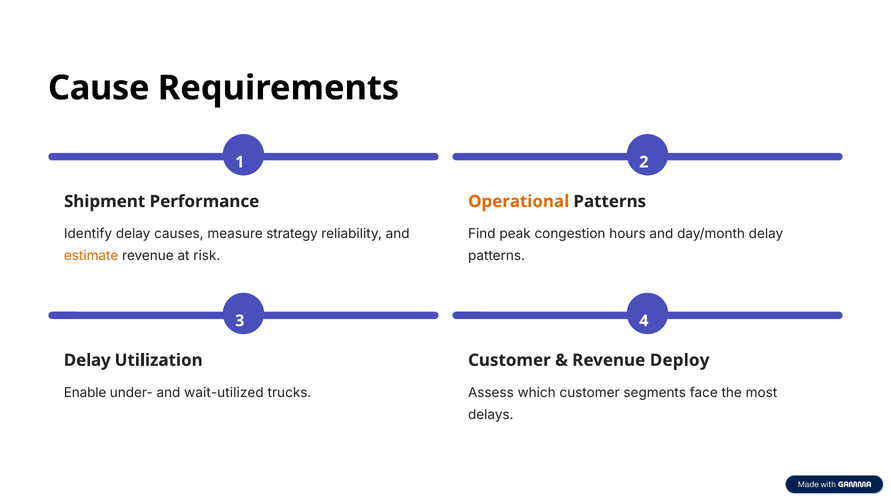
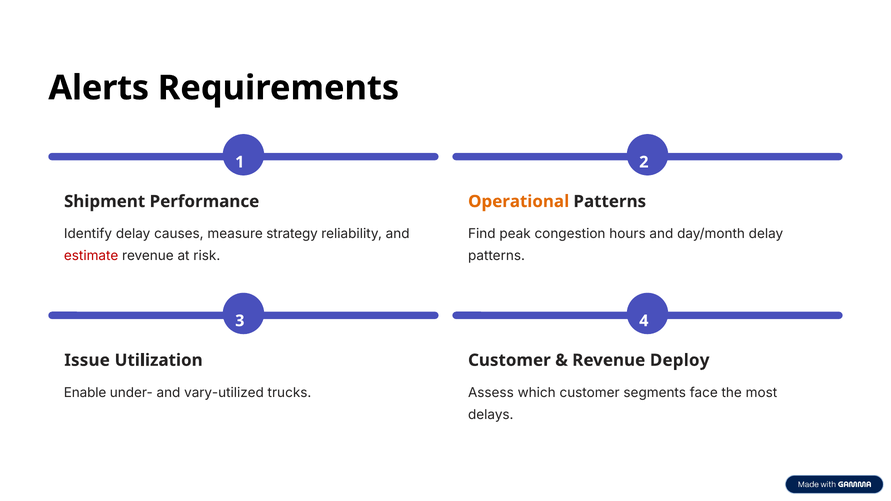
Cause: Cause -> Alerts
estimate colour: orange -> red
Delay at (87, 360): Delay -> Issue
wait-utilized: wait-utilized -> vary-utilized
